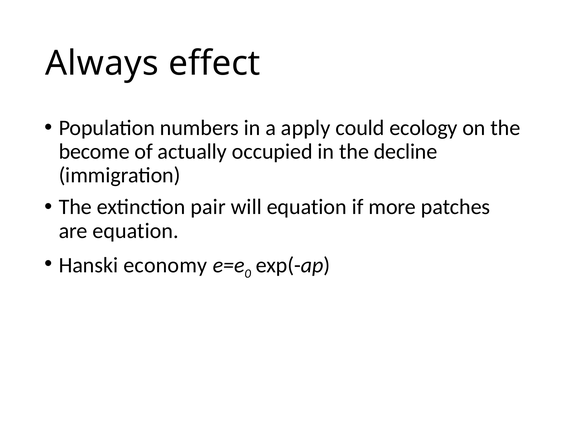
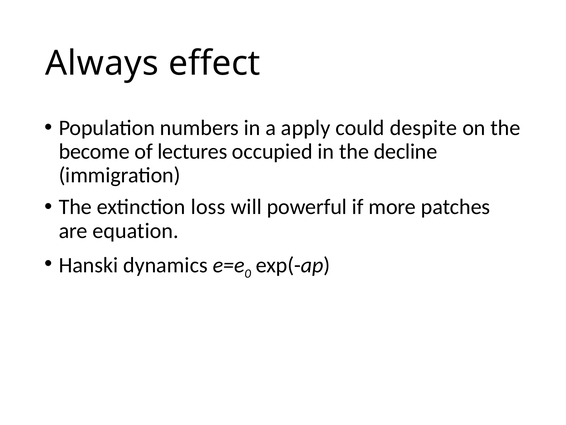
ecology: ecology -> despite
actually: actually -> lectures
pair: pair -> loss
will equation: equation -> powerful
economy: economy -> dynamics
